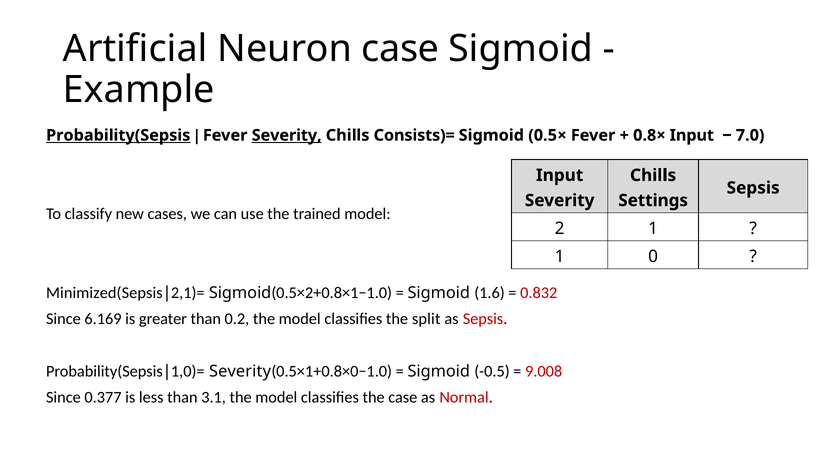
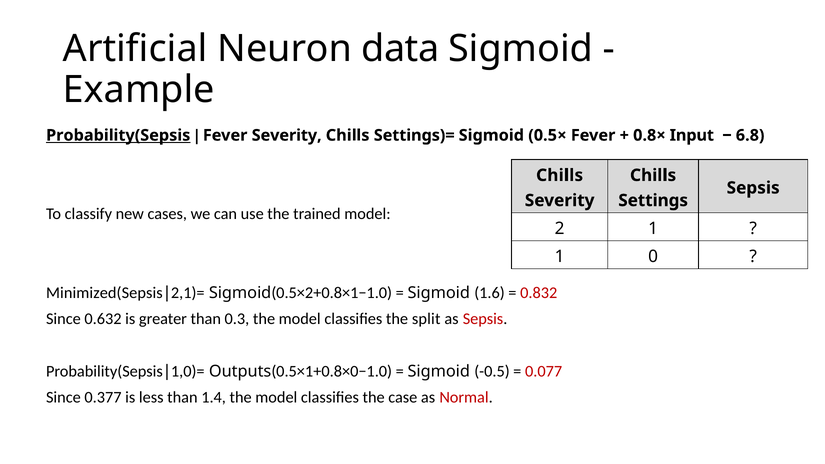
Neuron case: case -> data
Severity at (287, 135) underline: present -> none
Consists)=: Consists)= -> Settings)=
7.0: 7.0 -> 6.8
Input at (560, 175): Input -> Chills
6.169: 6.169 -> 0.632
0.2: 0.2 -> 0.3
Severity at (240, 371): Severity -> Outputs
9.008: 9.008 -> 0.077
3.1: 3.1 -> 1.4
